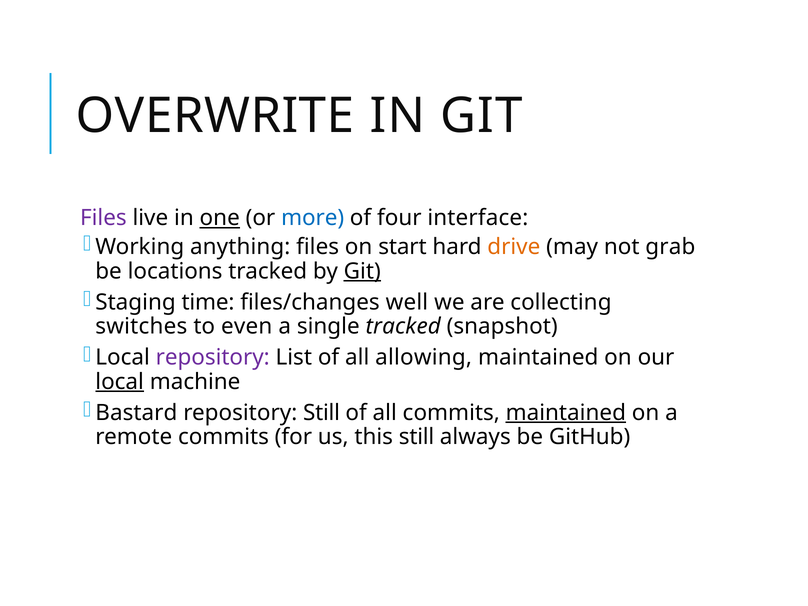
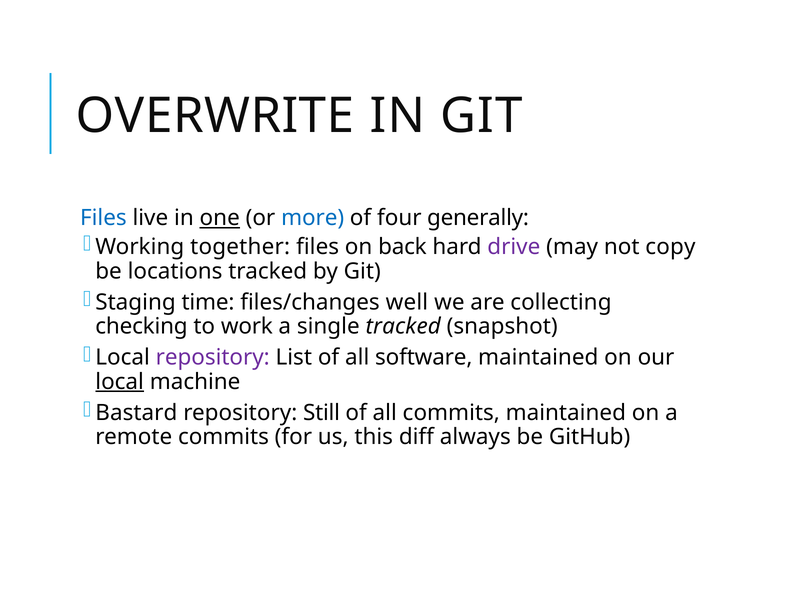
Files at (103, 218) colour: purple -> blue
interface: interface -> generally
anything: anything -> together
start: start -> back
drive colour: orange -> purple
grab: grab -> copy
Git at (362, 271) underline: present -> none
switches: switches -> checking
even: even -> work
allowing: allowing -> software
maintained at (566, 413) underline: present -> none
this still: still -> diff
